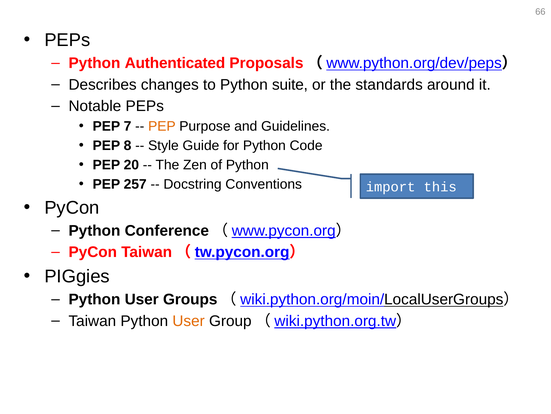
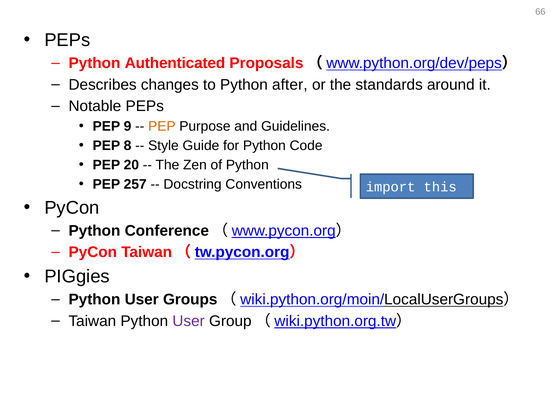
suite: suite -> after
7: 7 -> 9
User at (189, 320) colour: orange -> purple
